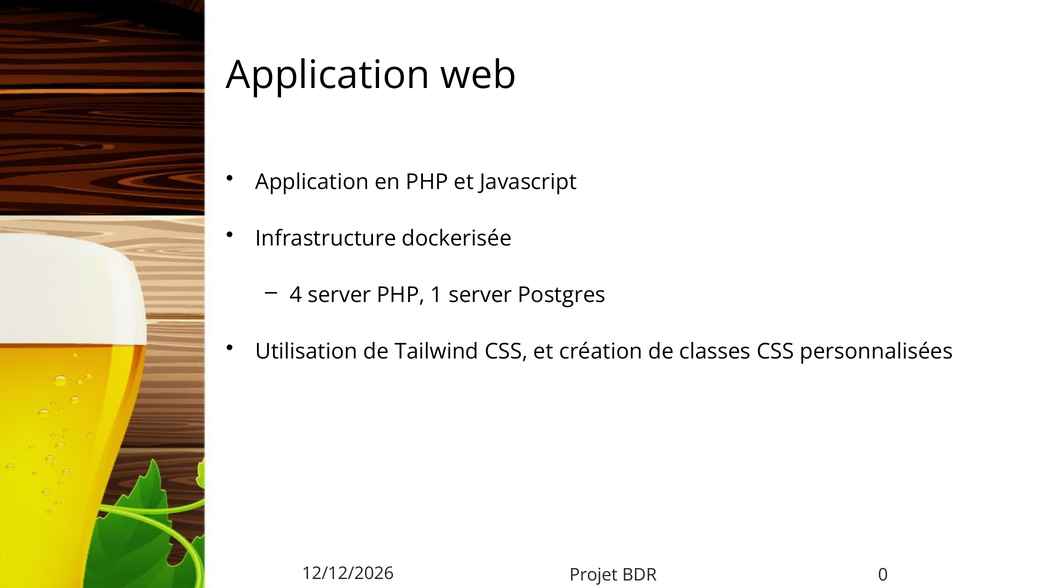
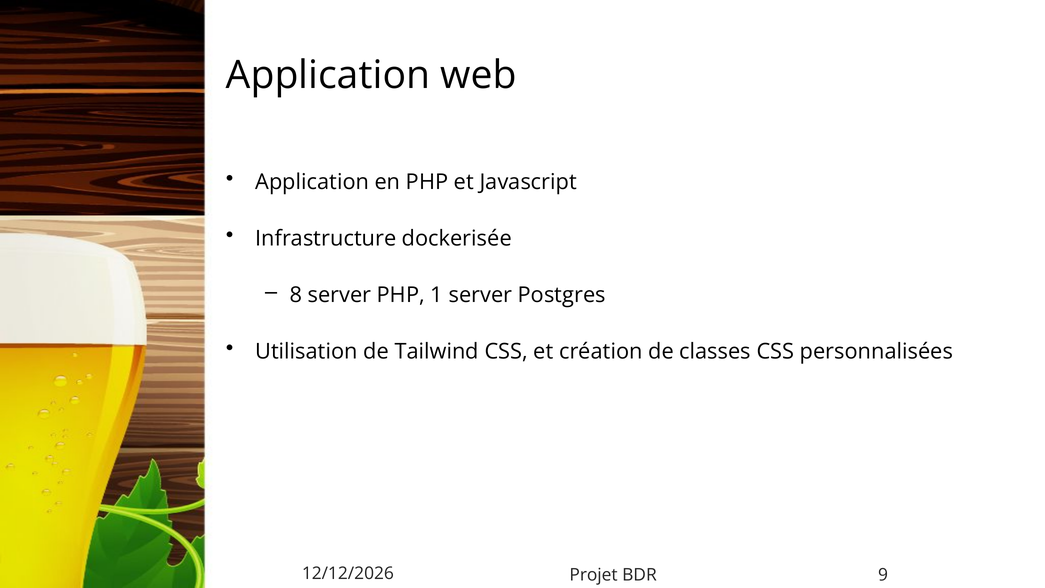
4: 4 -> 8
0: 0 -> 9
